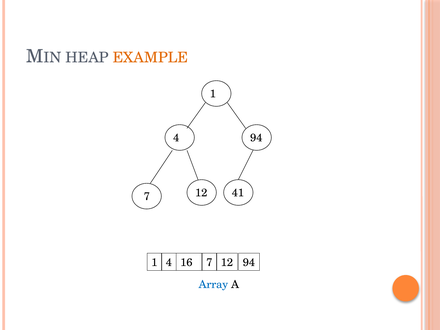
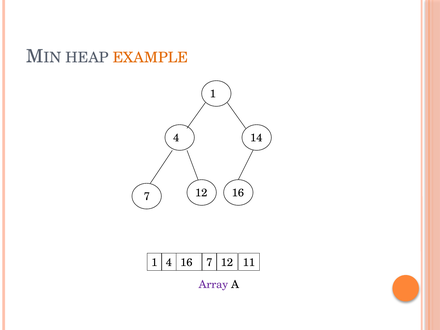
4 94: 94 -> 14
7 41: 41 -> 16
7 94: 94 -> 11
Array colour: blue -> purple
